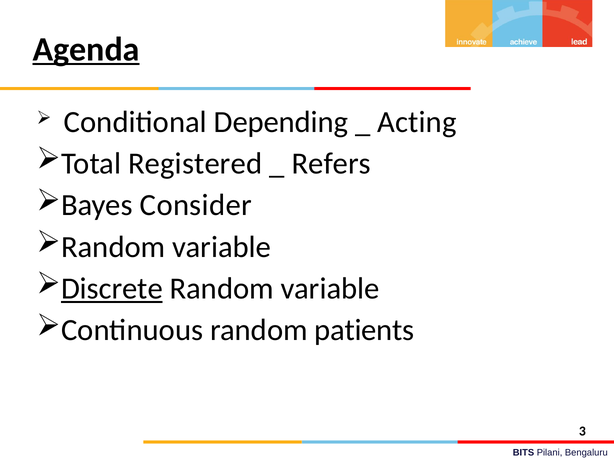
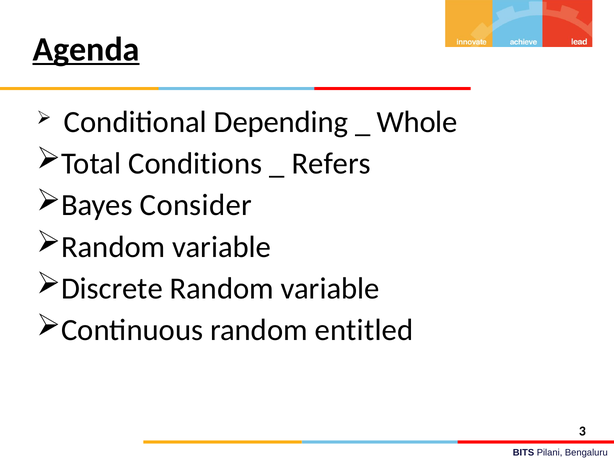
Acting: Acting -> Whole
Registered: Registered -> Conditions
Discrete underline: present -> none
patients: patients -> entitled
